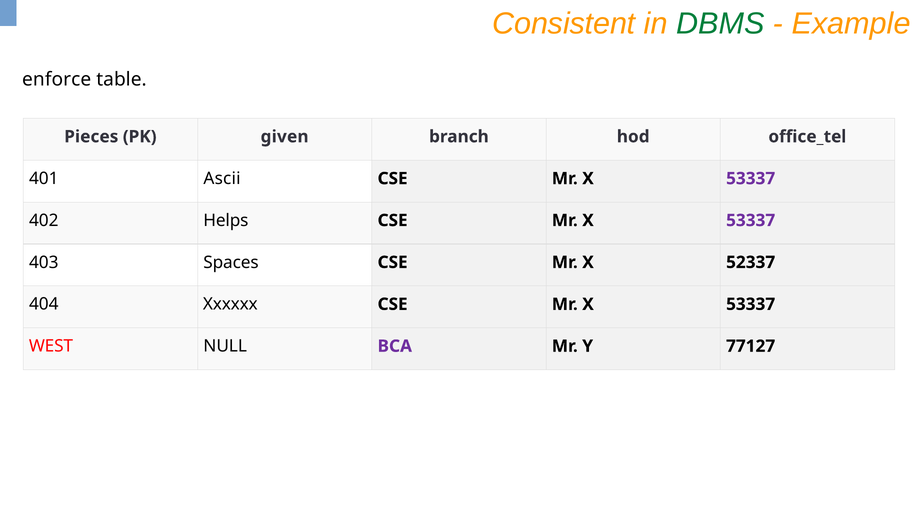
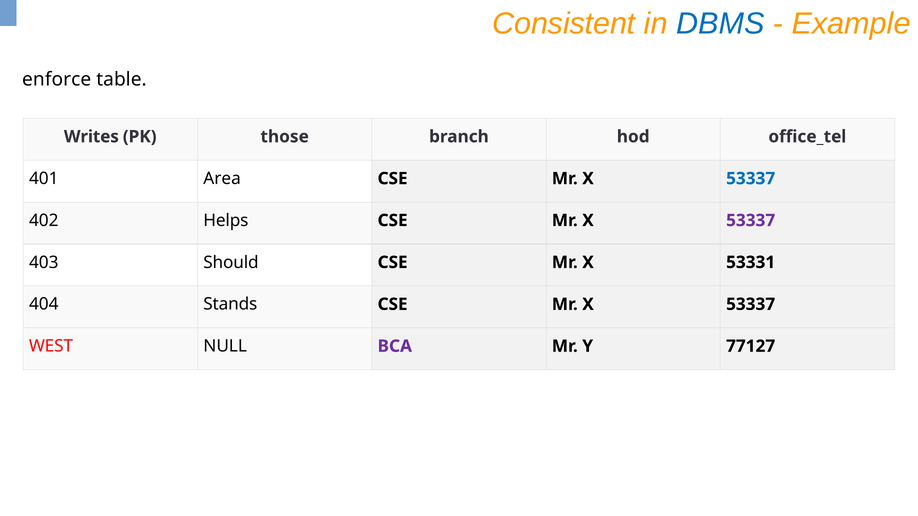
DBMS colour: green -> blue
Pieces: Pieces -> Writes
given: given -> those
Ascii: Ascii -> Area
53337 at (751, 179) colour: purple -> blue
Spaces: Spaces -> Should
52337: 52337 -> 53331
Xxxxxx: Xxxxxx -> Stands
